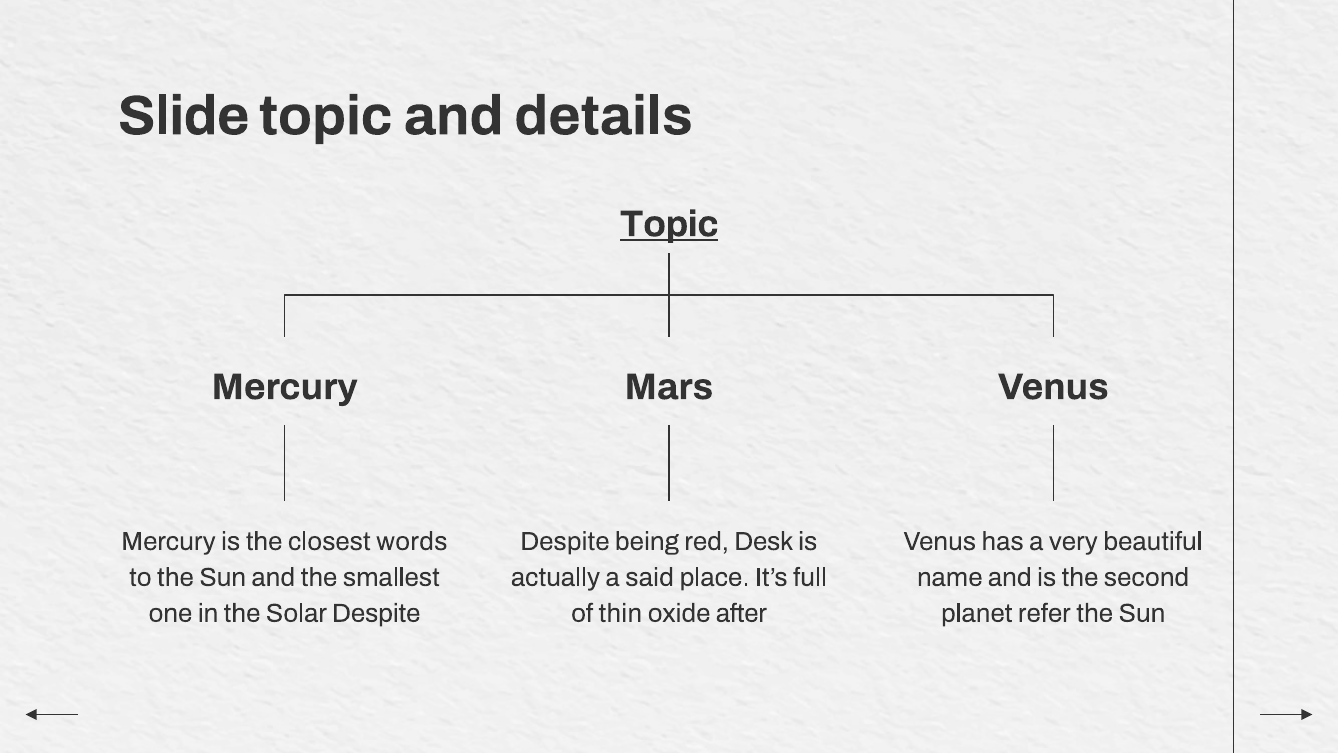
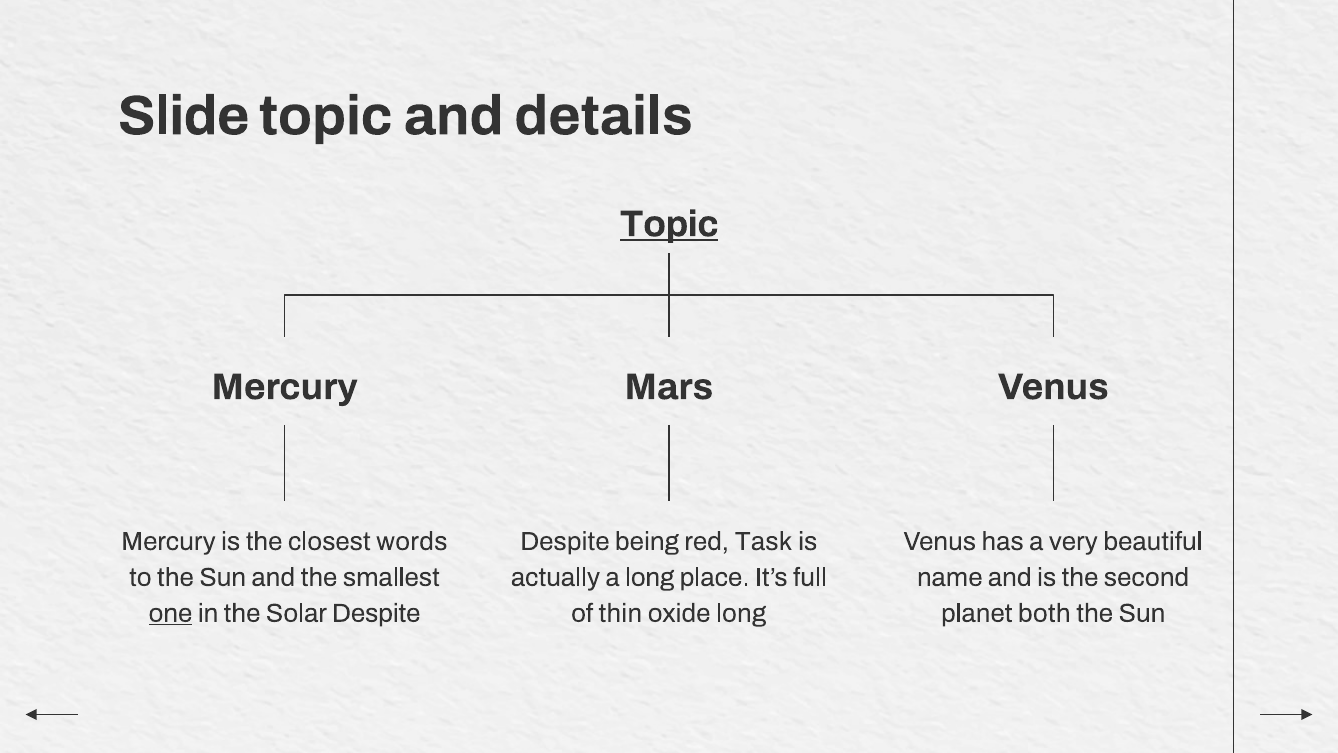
Desk: Desk -> Task
a said: said -> long
one underline: none -> present
oxide after: after -> long
refer: refer -> both
